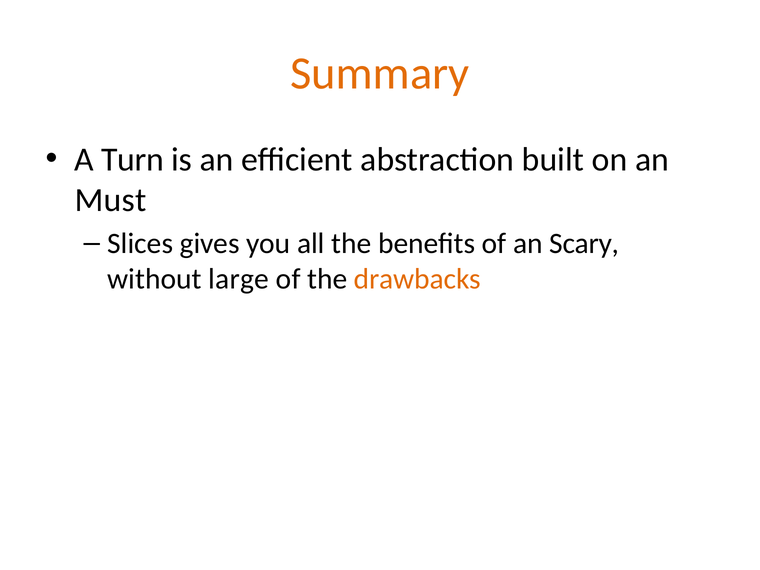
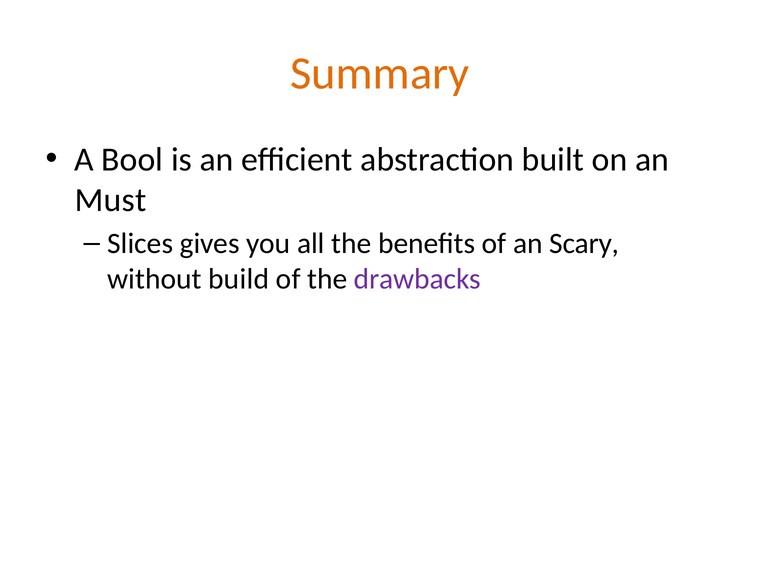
Turn: Turn -> Bool
large: large -> build
drawbacks colour: orange -> purple
